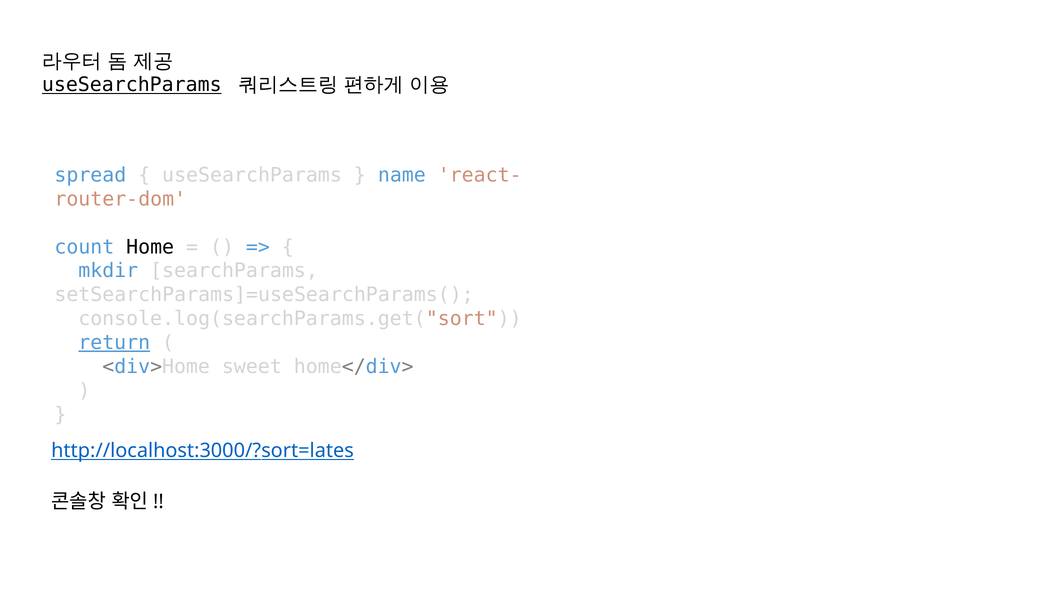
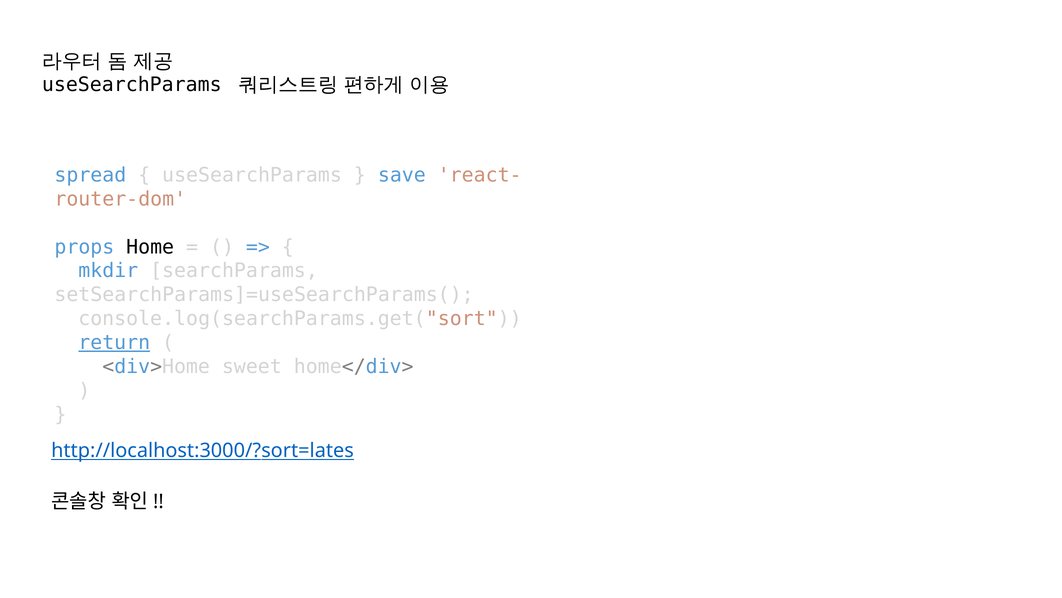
useSearchParams at (132, 85) underline: present -> none
name: name -> save
count: count -> props
